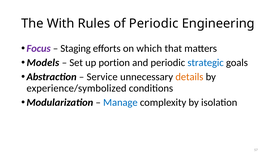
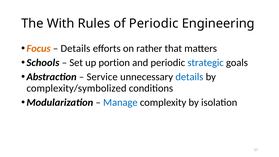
Focus colour: purple -> orange
Staging at (76, 48): Staging -> Details
which: which -> rather
Models: Models -> Schools
details at (189, 77) colour: orange -> blue
experience/symbolized: experience/symbolized -> complexity/symbolized
